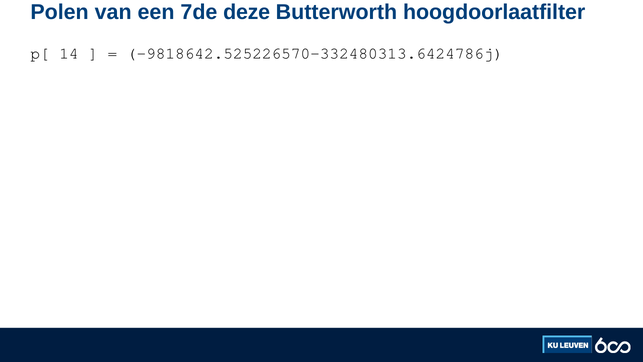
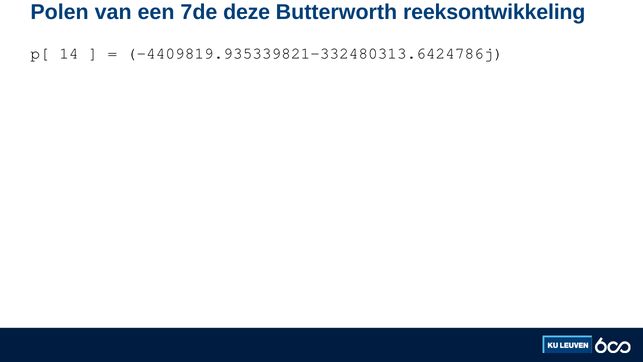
hoogdoorlaatfilter: hoogdoorlaatfilter -> reeksontwikkeling
-9818642.525226570-332480313.6424786j: -9818642.525226570-332480313.6424786j -> -4409819.935339821-332480313.6424786j
